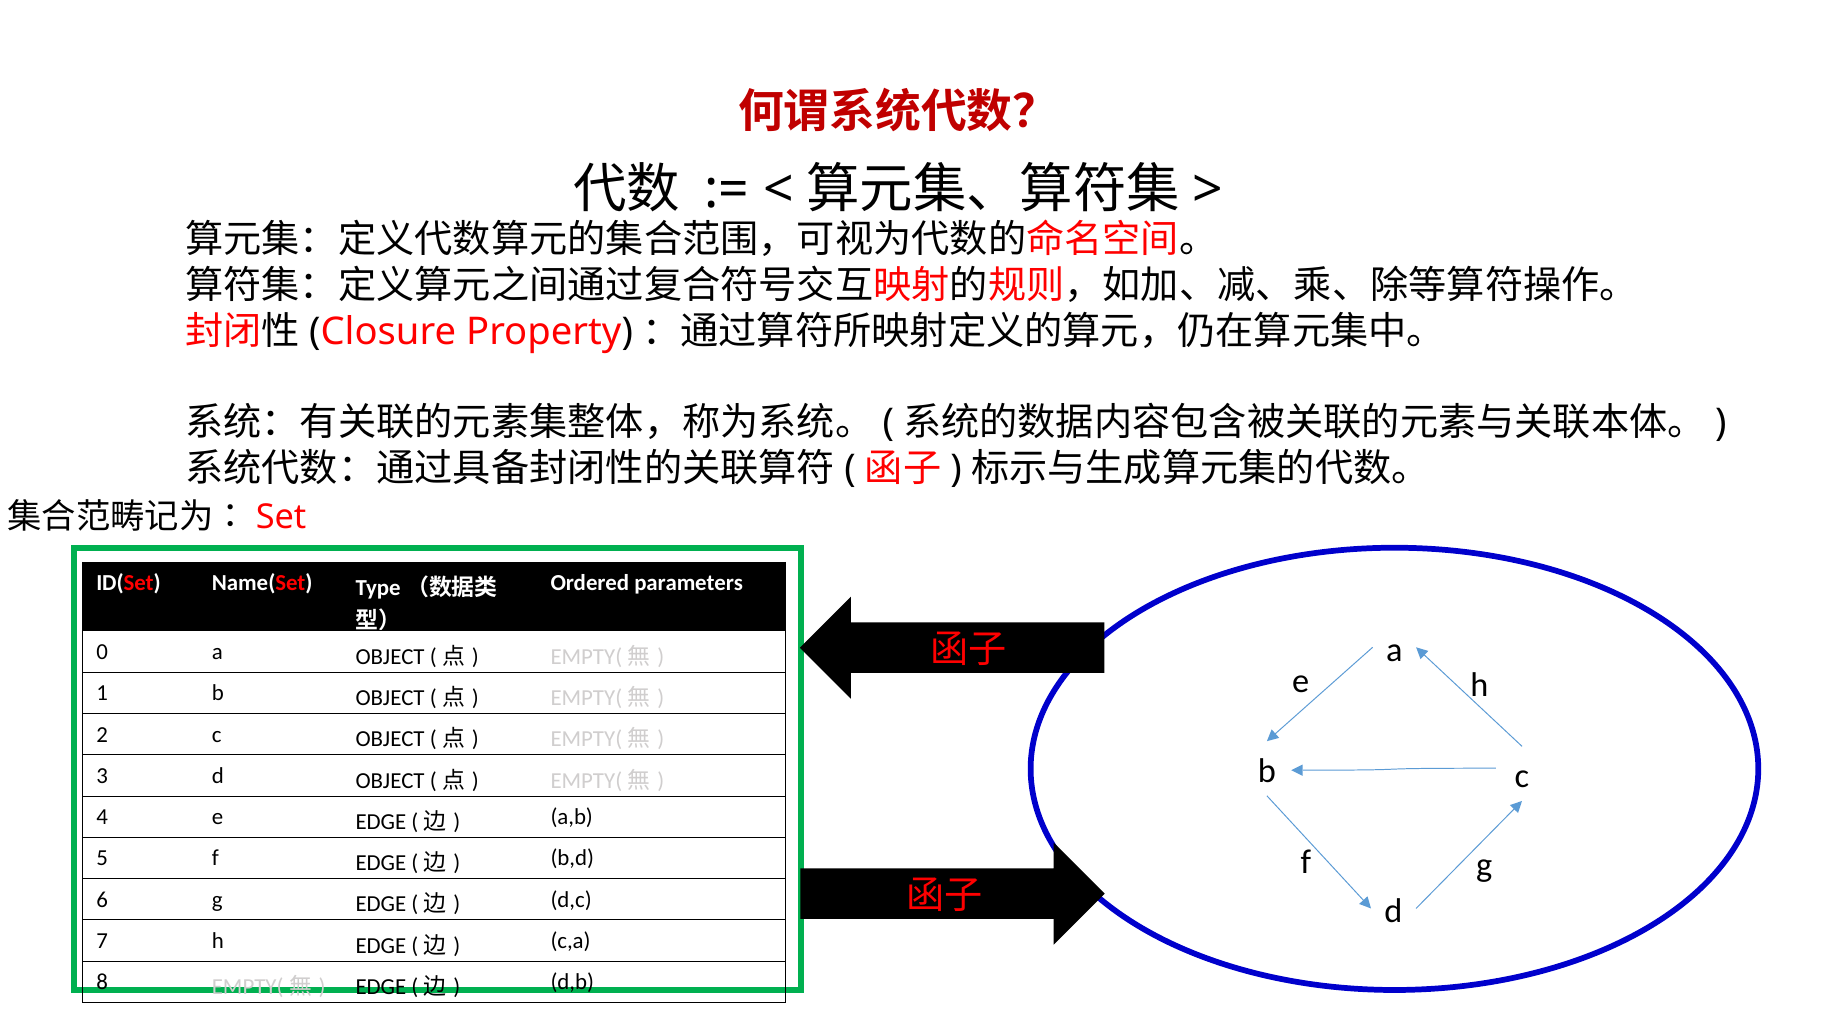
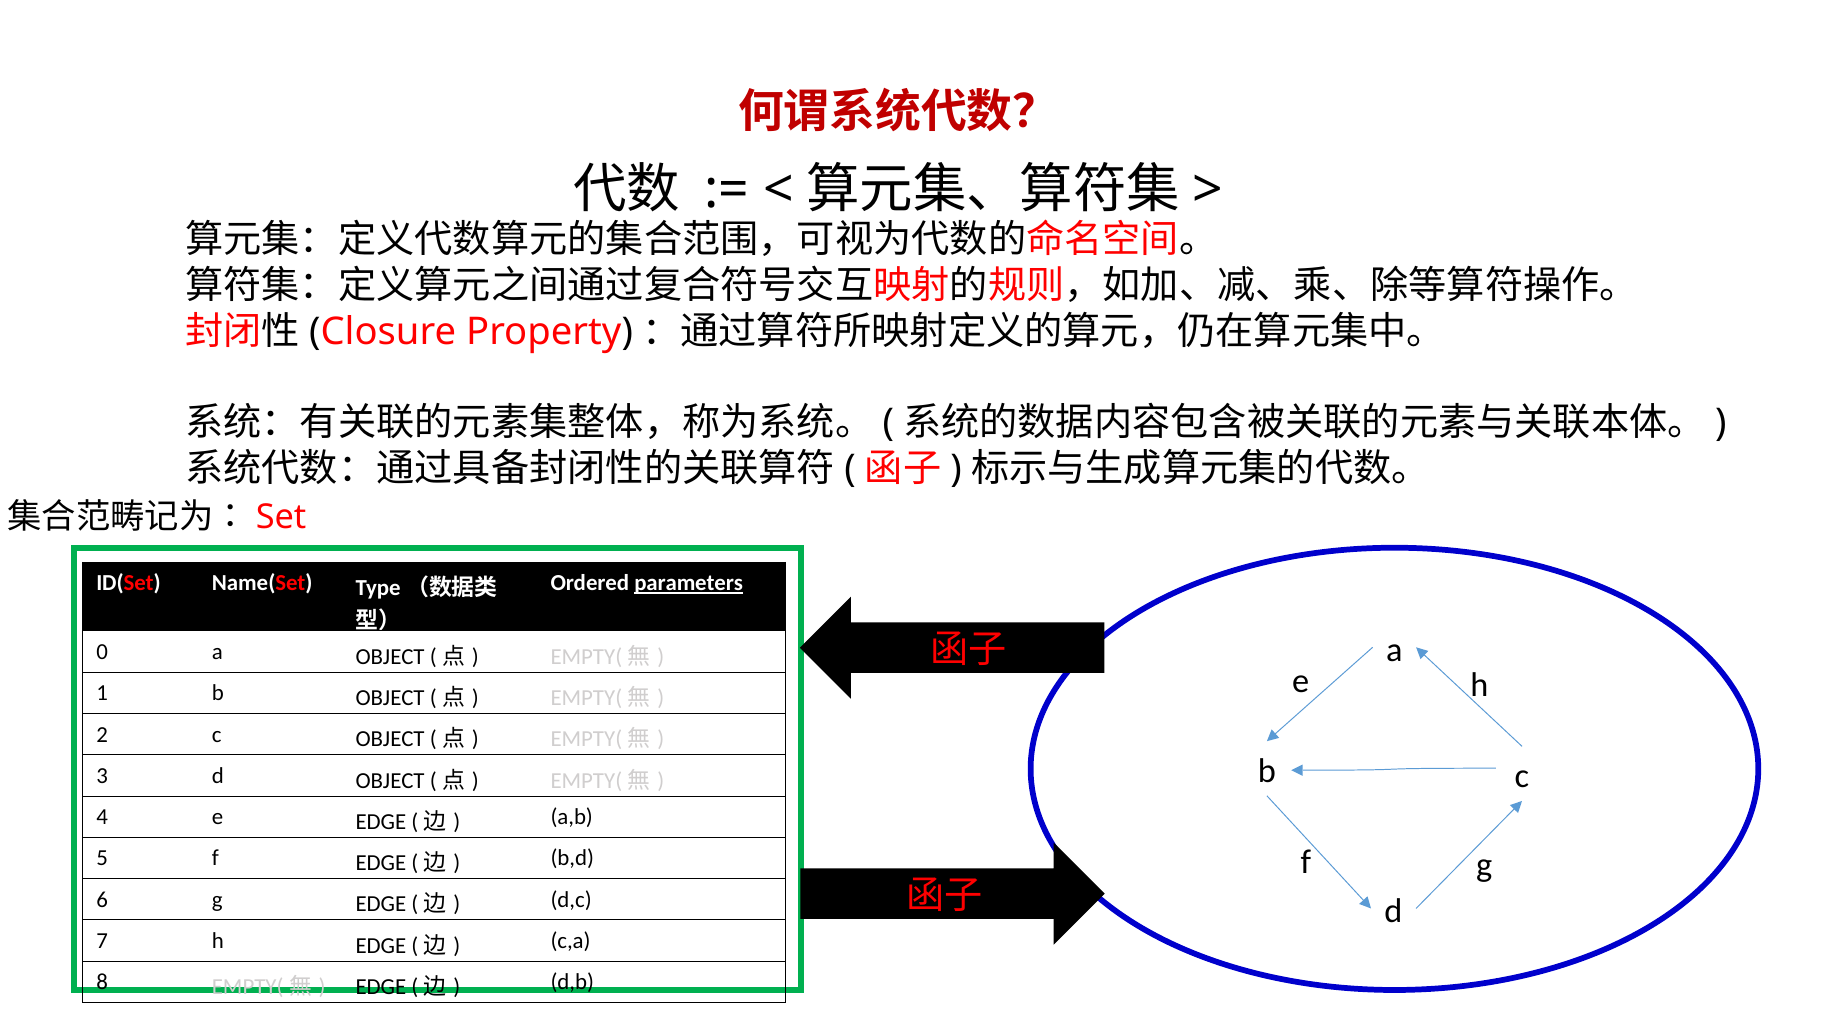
parameters underline: none -> present
